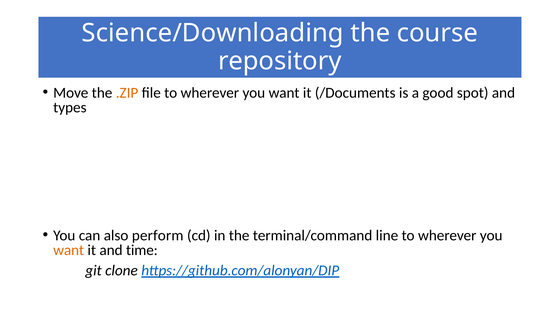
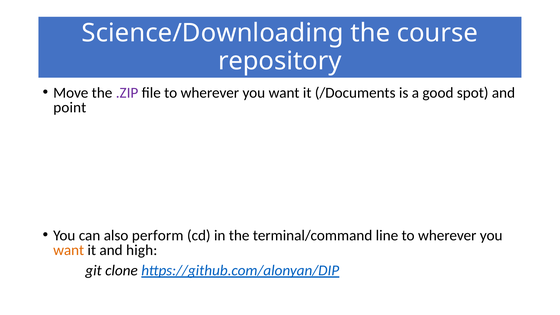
.ZIP colour: orange -> purple
types: types -> point
time: time -> high
